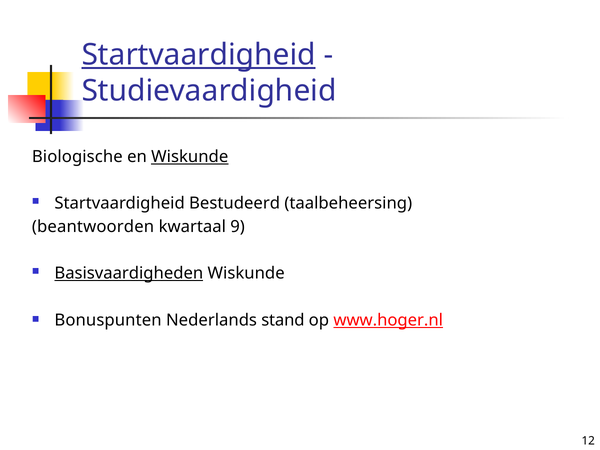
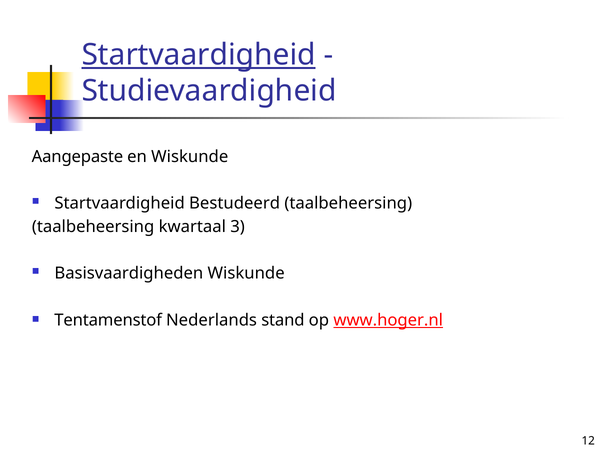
Biologische: Biologische -> Aangepaste
Wiskunde at (190, 157) underline: present -> none
beantwoorden at (93, 227): beantwoorden -> taalbeheersing
9: 9 -> 3
Basisvaardigheden underline: present -> none
Bonuspunten: Bonuspunten -> Tentamenstof
